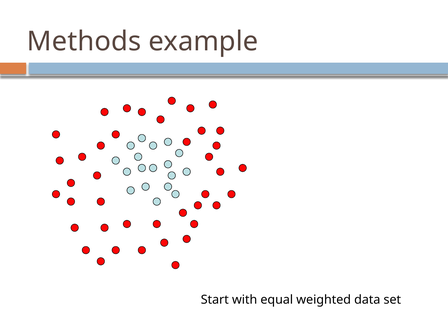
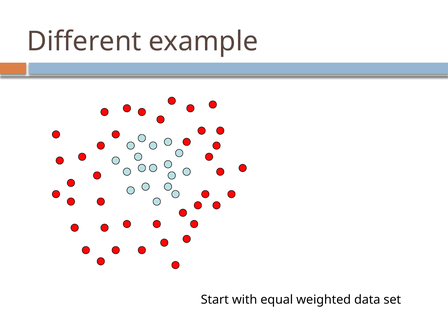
Methods: Methods -> Different
